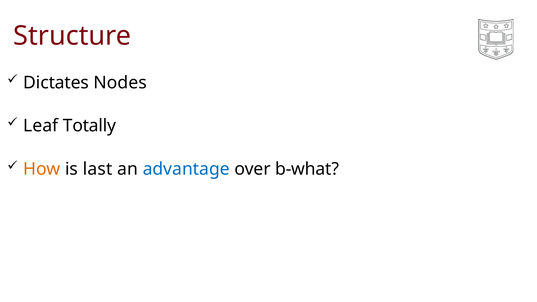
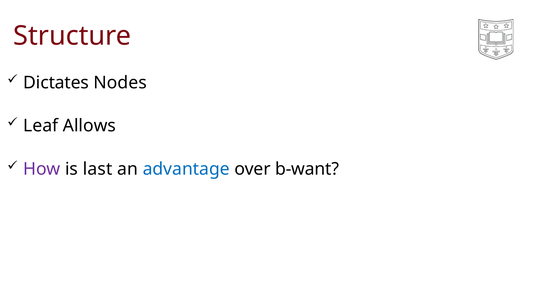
Totally: Totally -> Allows
How colour: orange -> purple
b-what: b-what -> b-want
